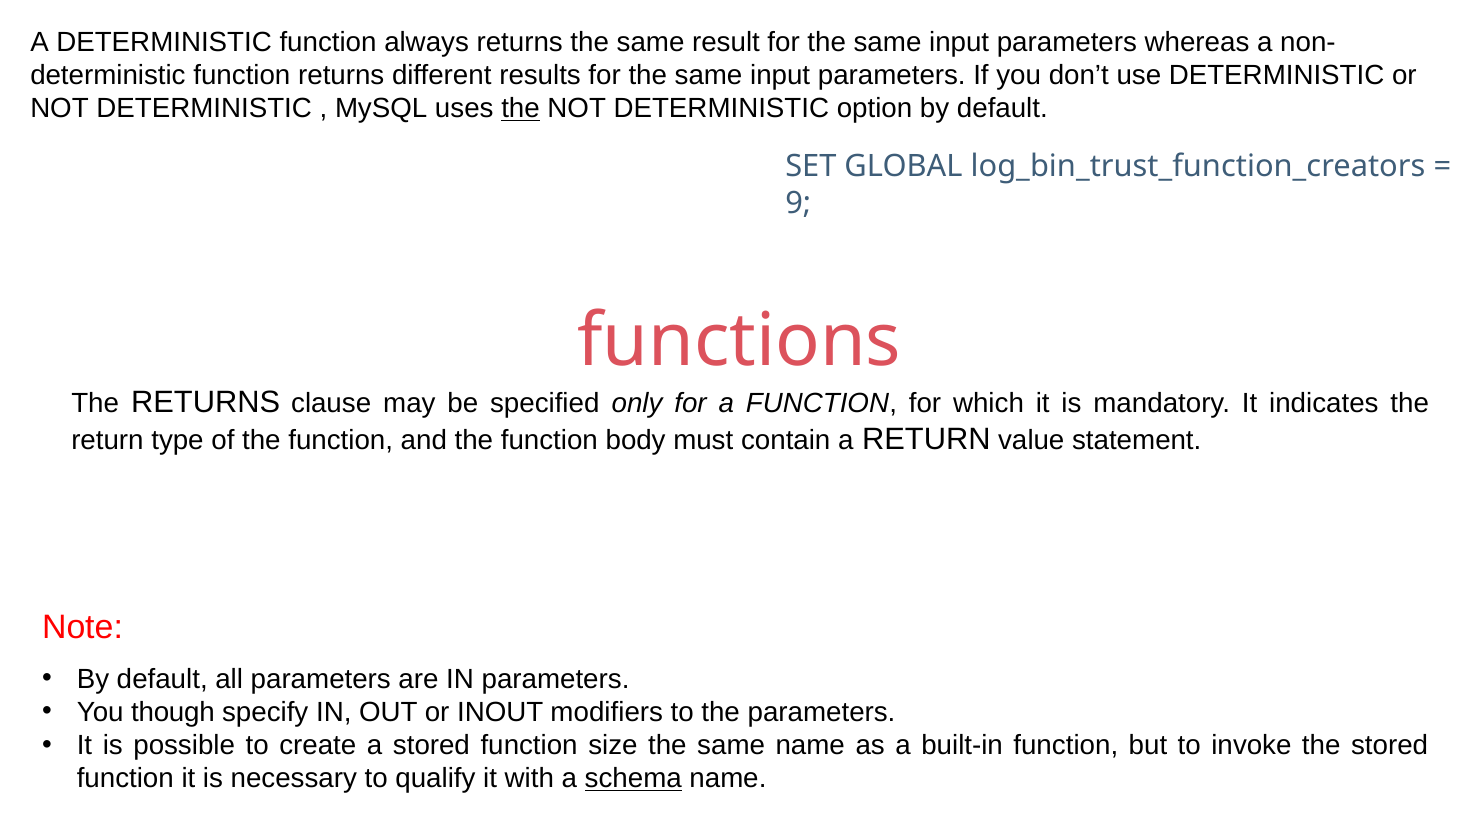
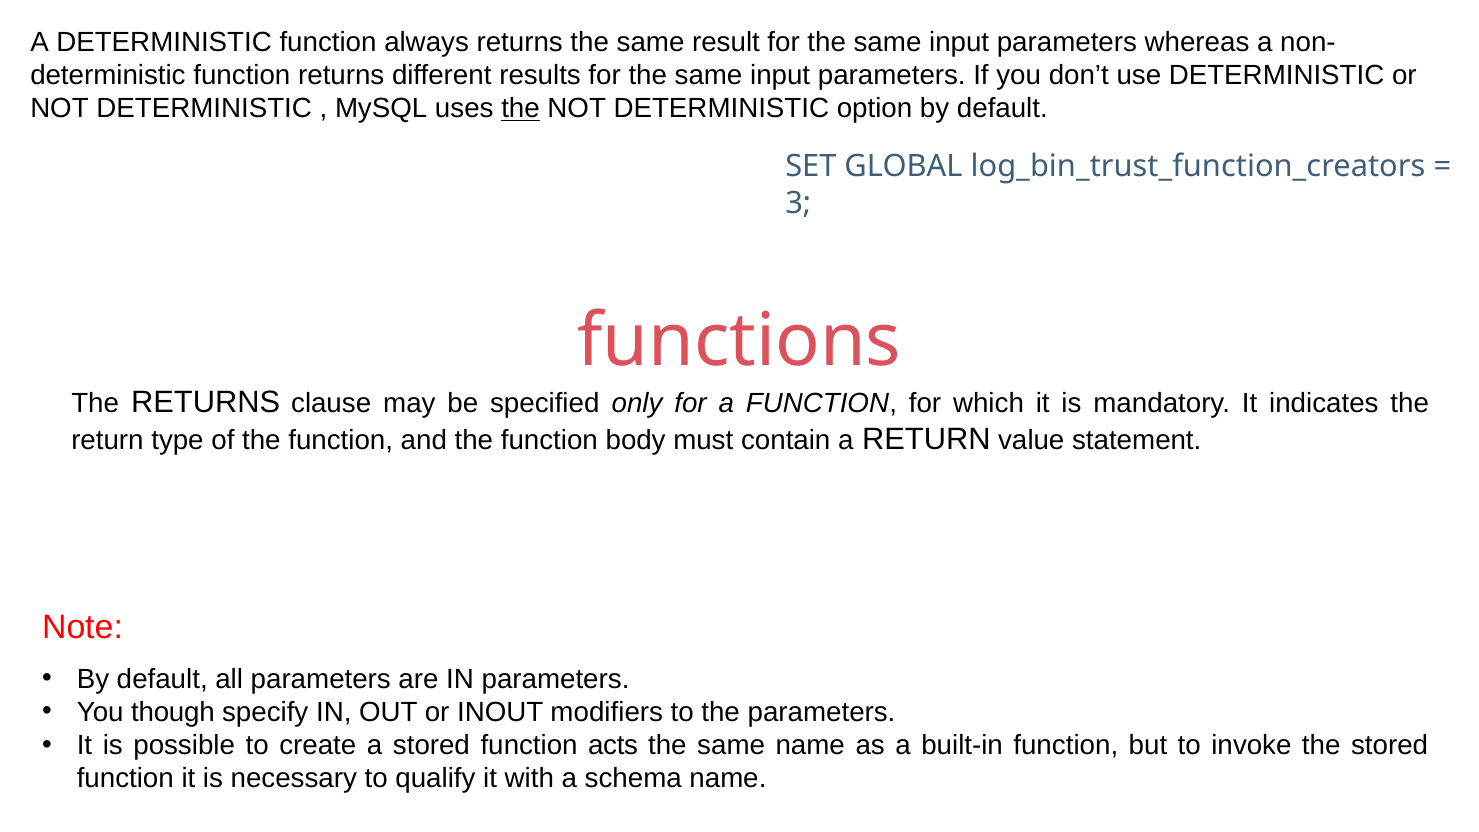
9: 9 -> 3
size: size -> acts
schema underline: present -> none
